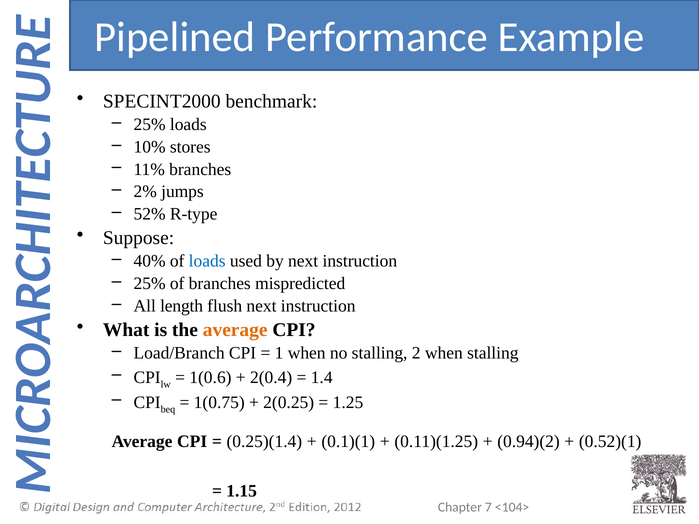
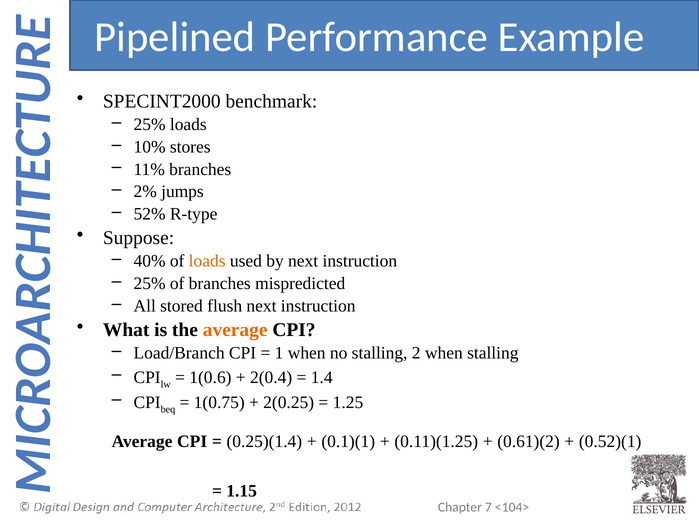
loads at (207, 261) colour: blue -> orange
length: length -> stored
0.94)(2: 0.94)(2 -> 0.61)(2
